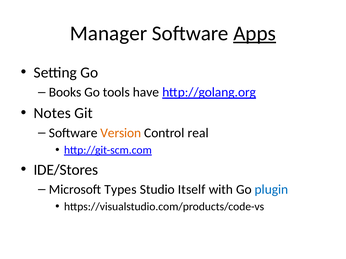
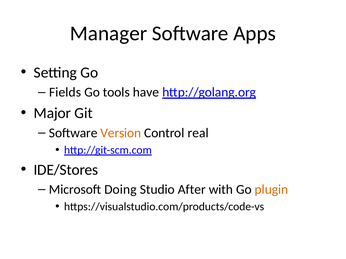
Apps underline: present -> none
Books: Books -> Fields
Notes: Notes -> Major
Types: Types -> Doing
Itself: Itself -> After
plugin colour: blue -> orange
